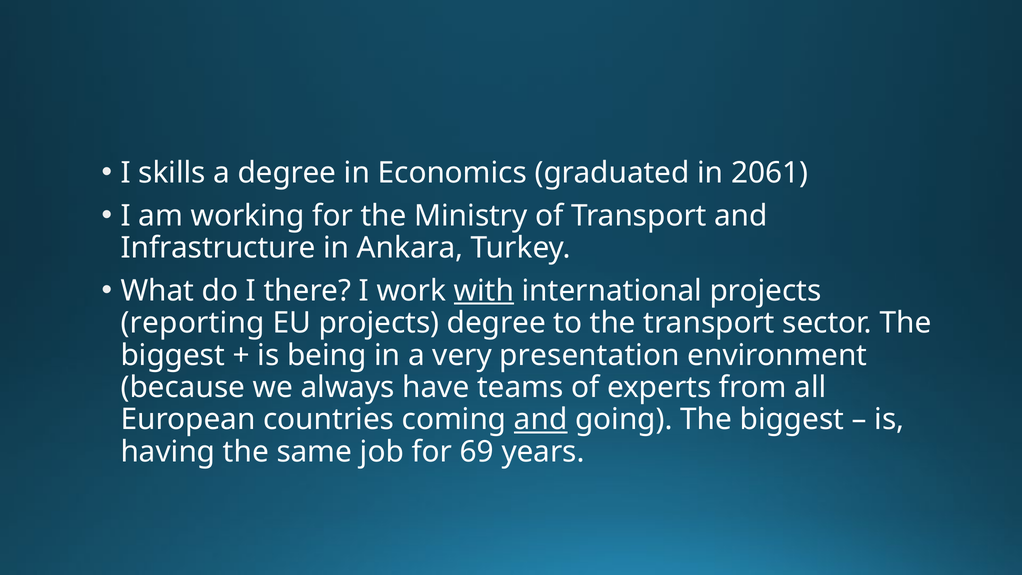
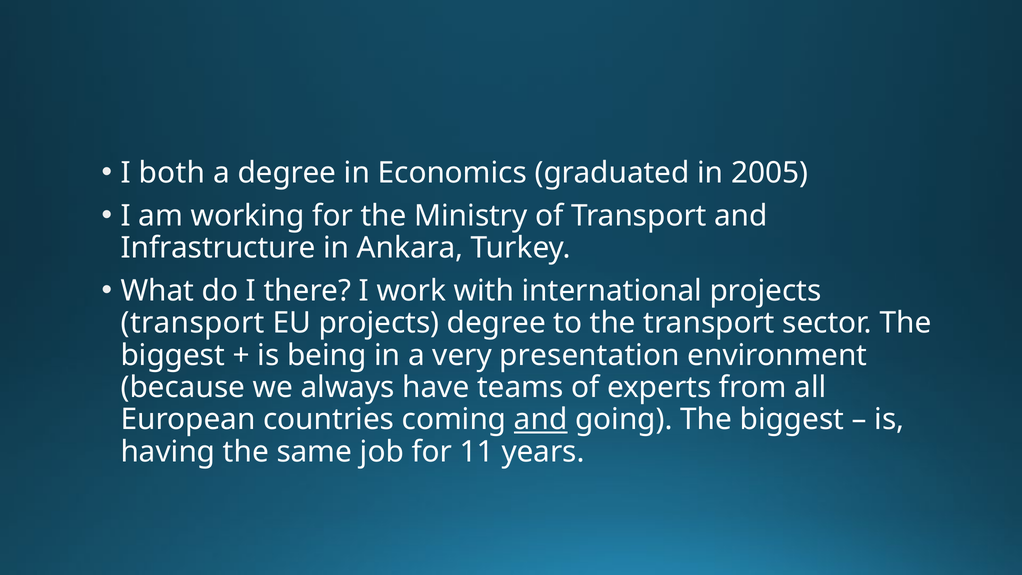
skills: skills -> both
2061: 2061 -> 2005
with underline: present -> none
reporting at (193, 323): reporting -> transport
69: 69 -> 11
